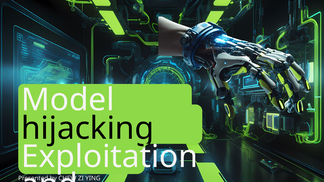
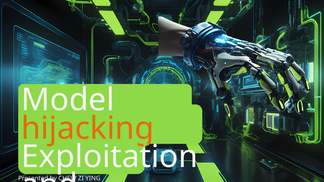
hijacking colour: black -> orange
